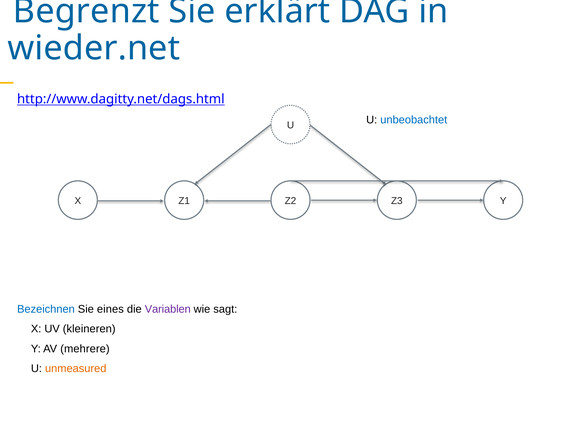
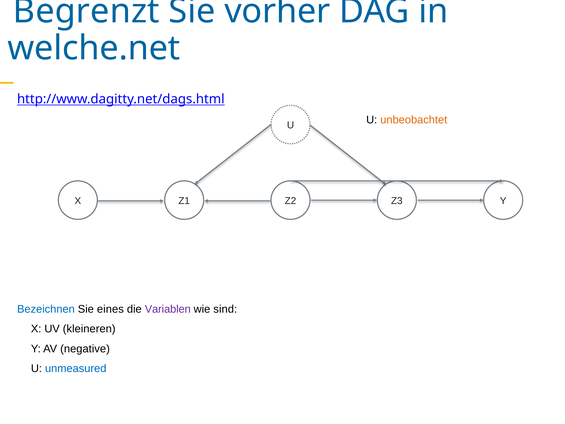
erklärt: erklärt -> vorher
wieder.net: wieder.net -> welche.net
unbeobachtet colour: blue -> orange
sagt: sagt -> sind
mehrere: mehrere -> negative
unmeasured colour: orange -> blue
